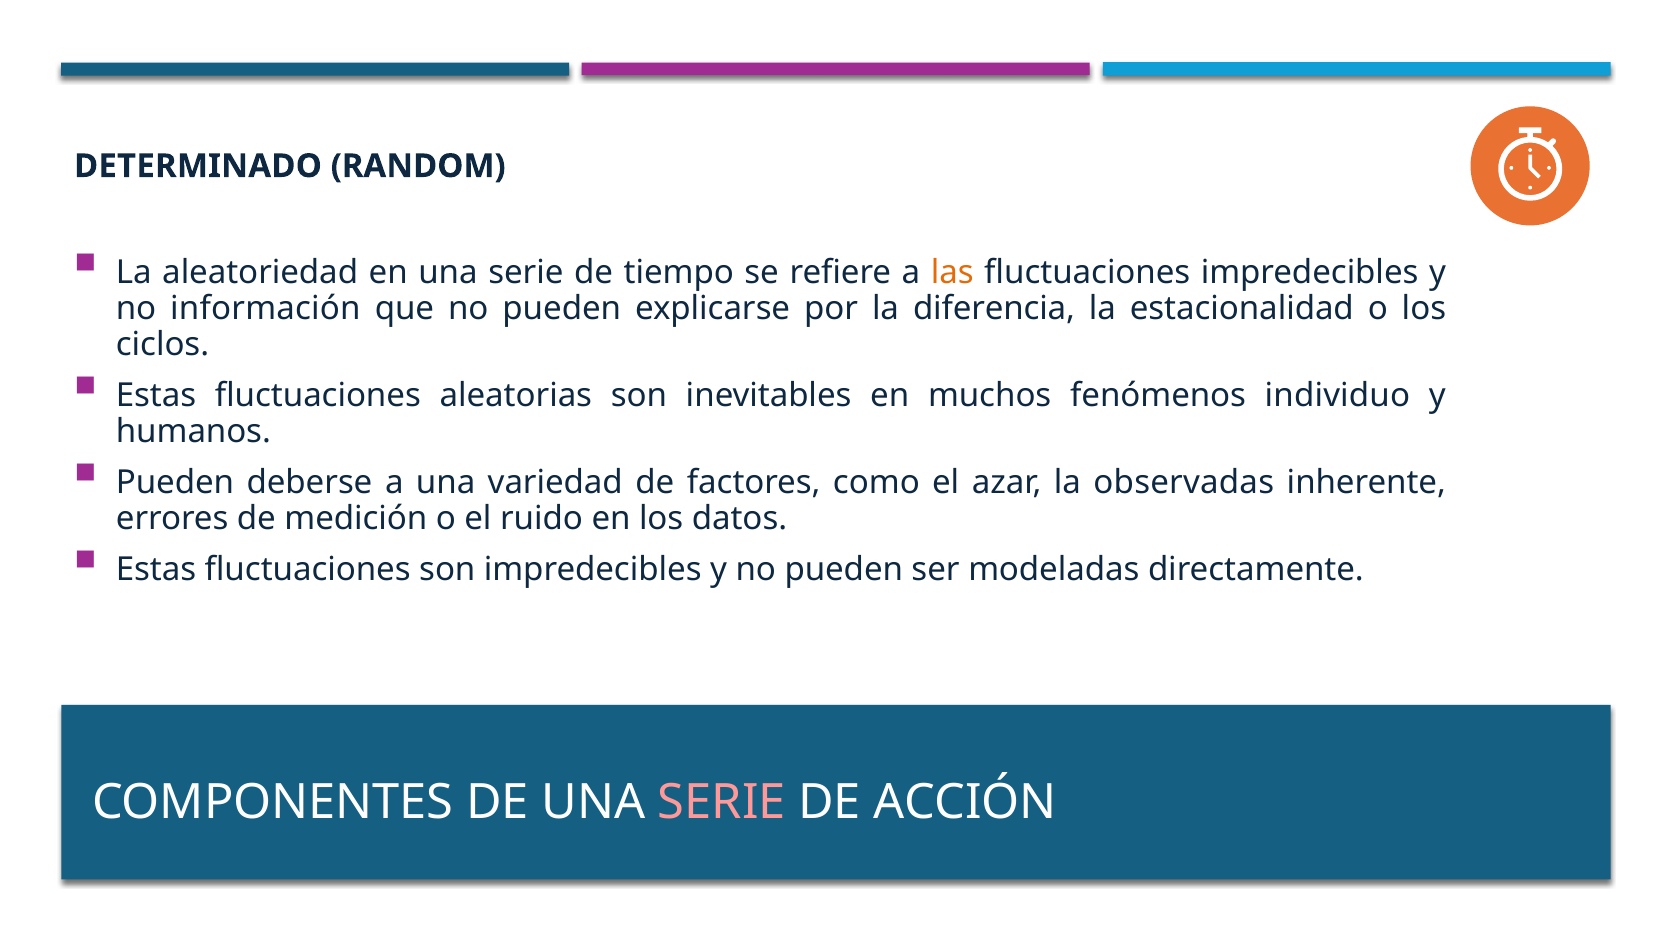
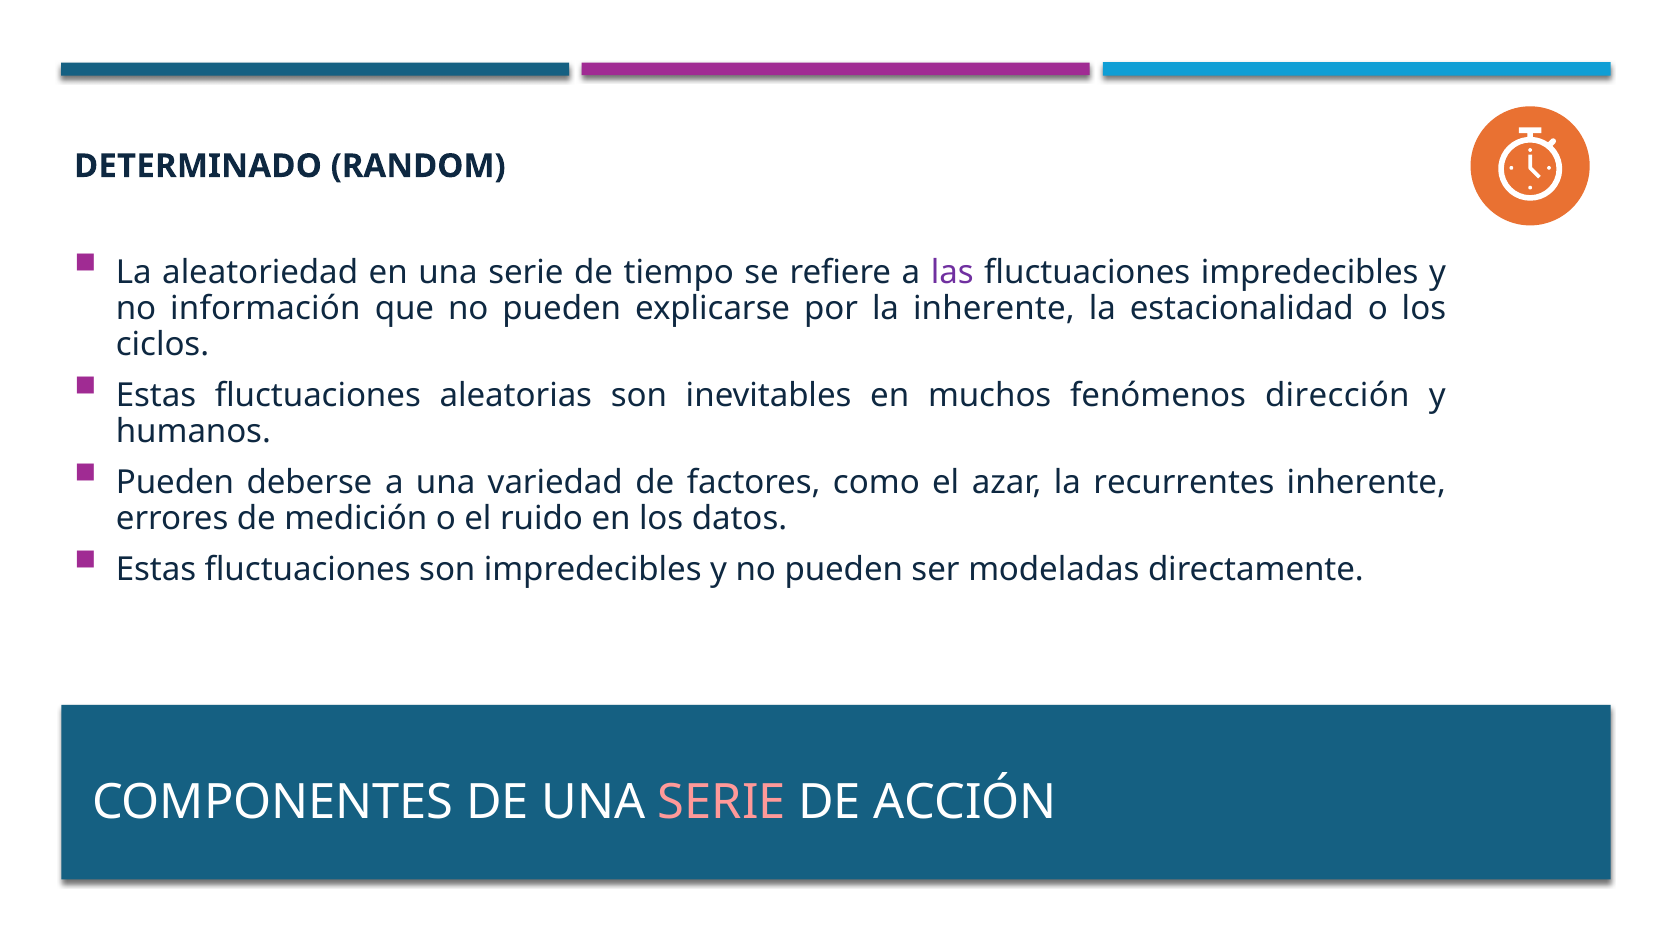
las colour: orange -> purple
la diferencia: diferencia -> inherente
individuo: individuo -> dirección
observadas: observadas -> recurrentes
